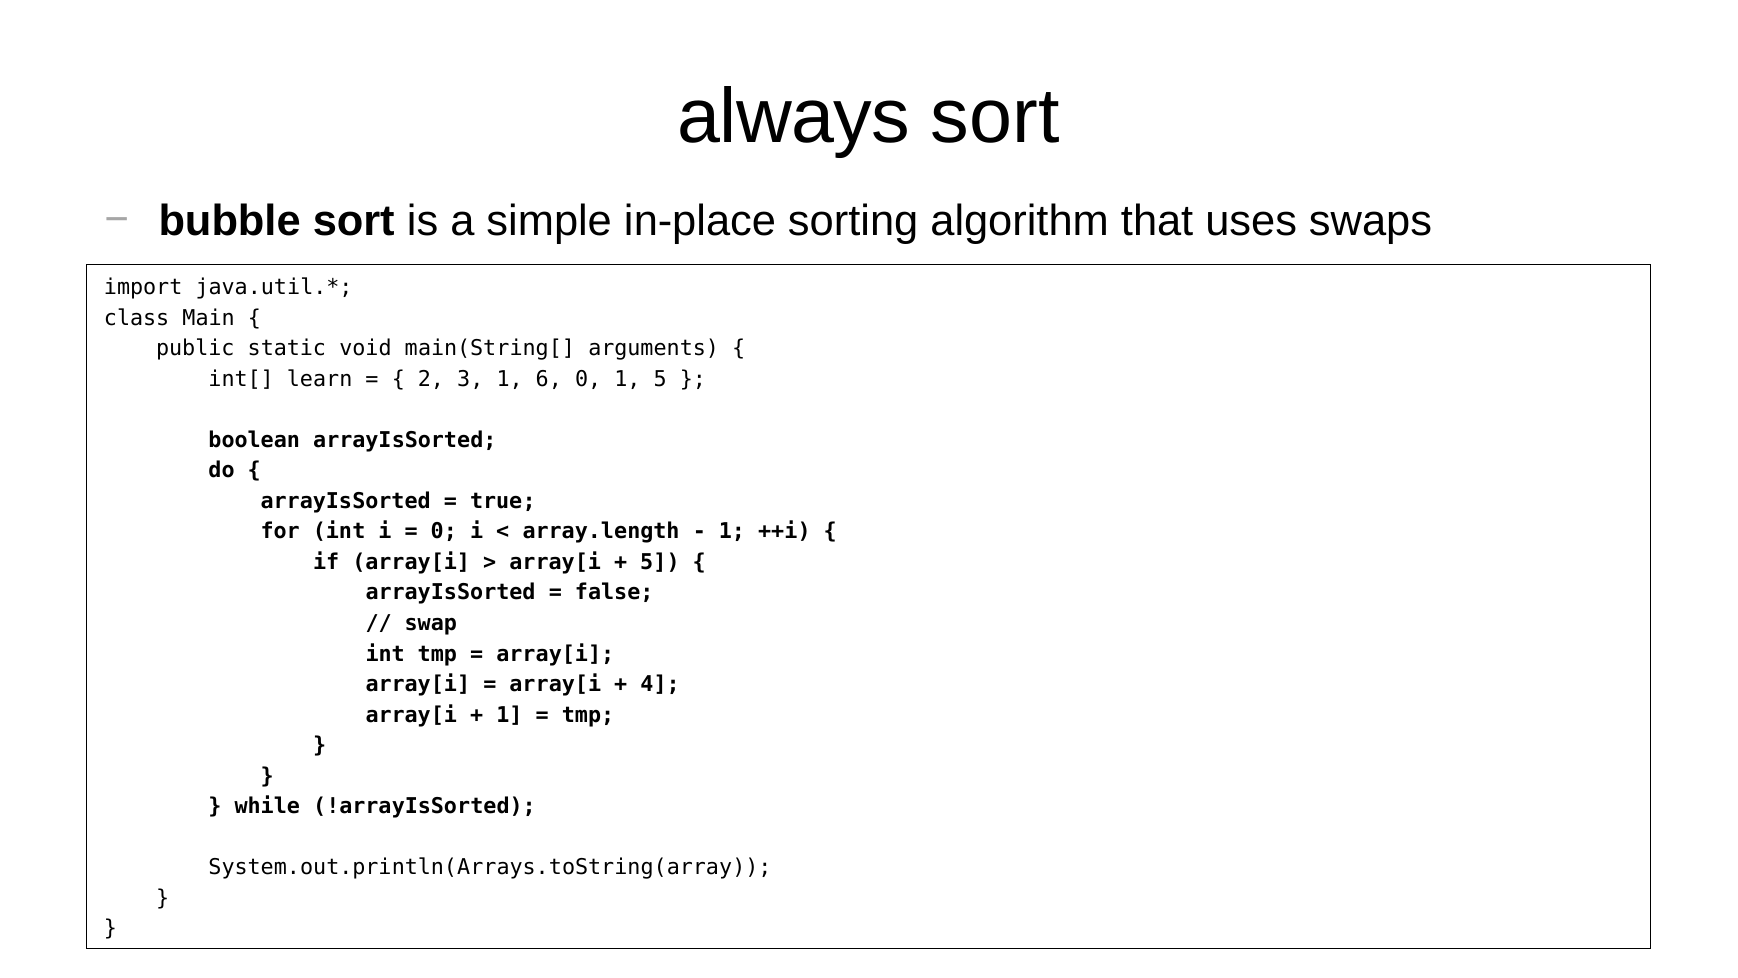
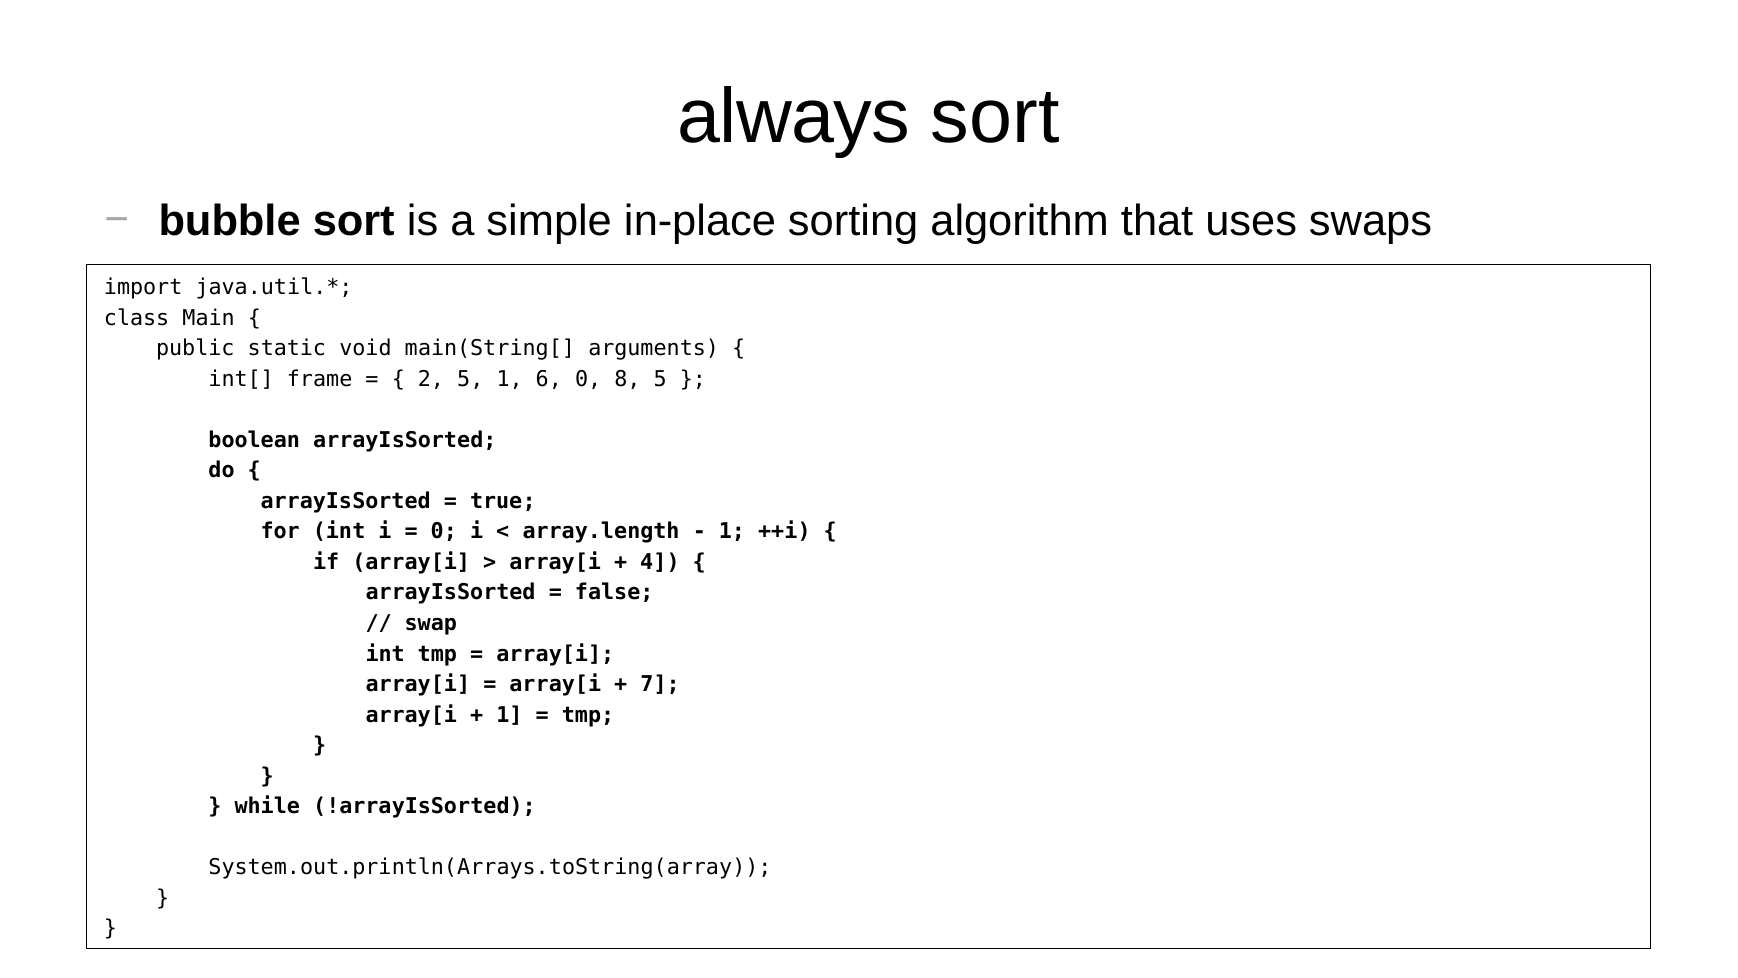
learn: learn -> frame
2 3: 3 -> 5
0 1: 1 -> 8
5 at (660, 562): 5 -> 4
4: 4 -> 7
